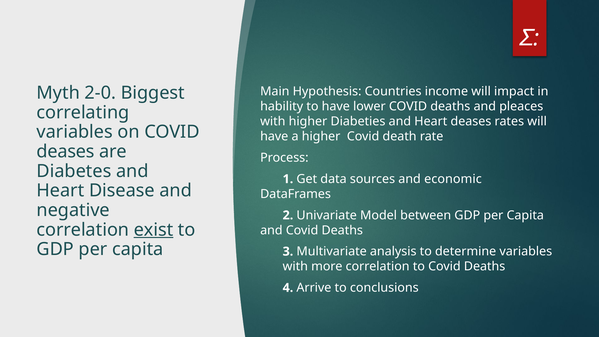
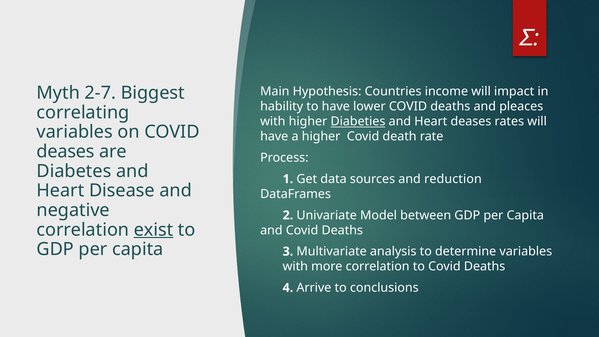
2-0: 2-0 -> 2-7
Diabeties underline: none -> present
economic: economic -> reduction
